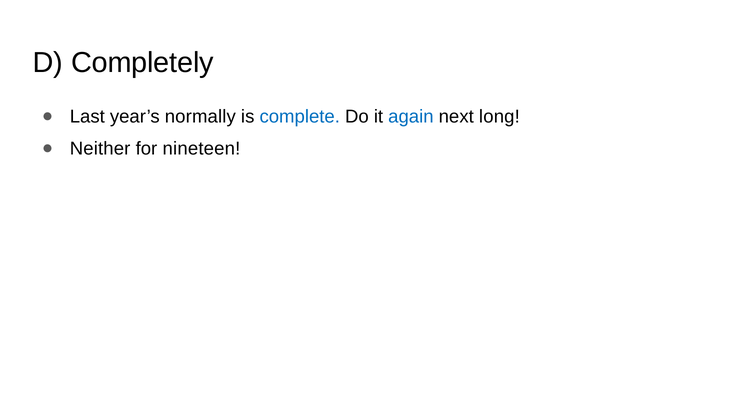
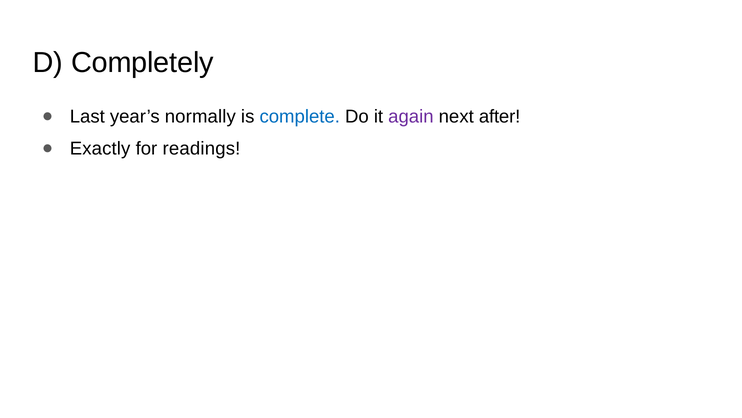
again colour: blue -> purple
long: long -> after
Neither: Neither -> Exactly
nineteen: nineteen -> readings
